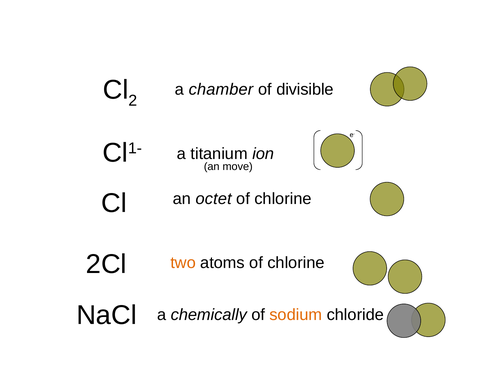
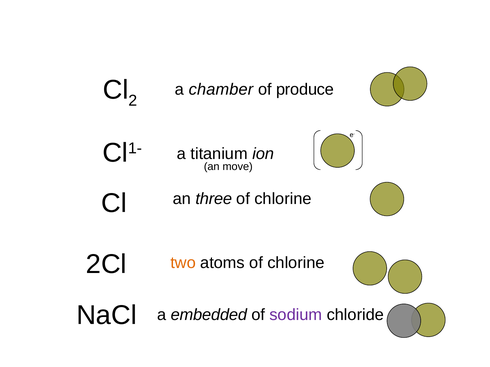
divisible: divisible -> produce
octet: octet -> three
chemically: chemically -> embedded
sodium colour: orange -> purple
